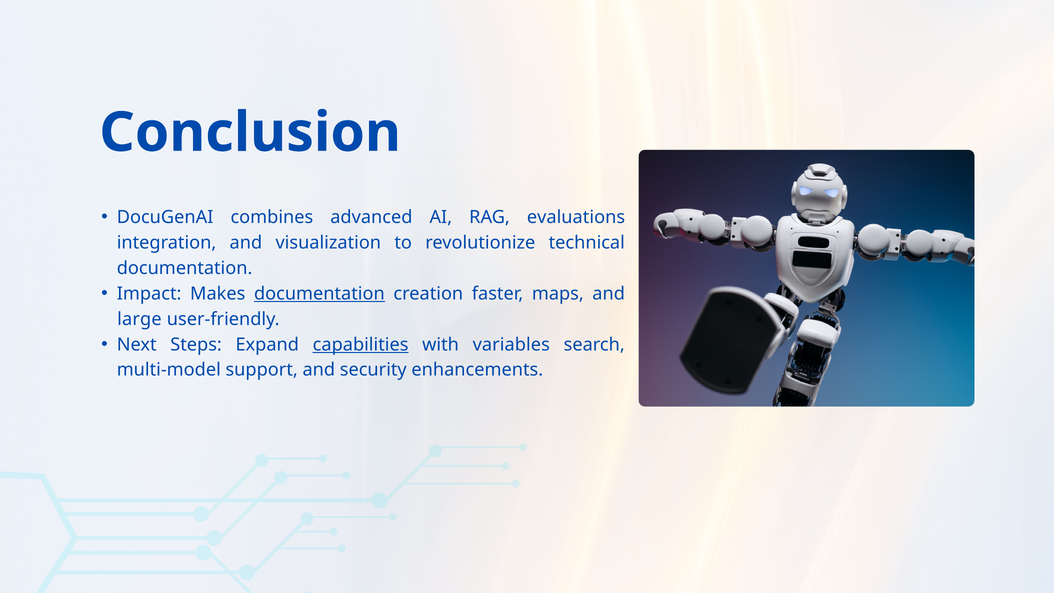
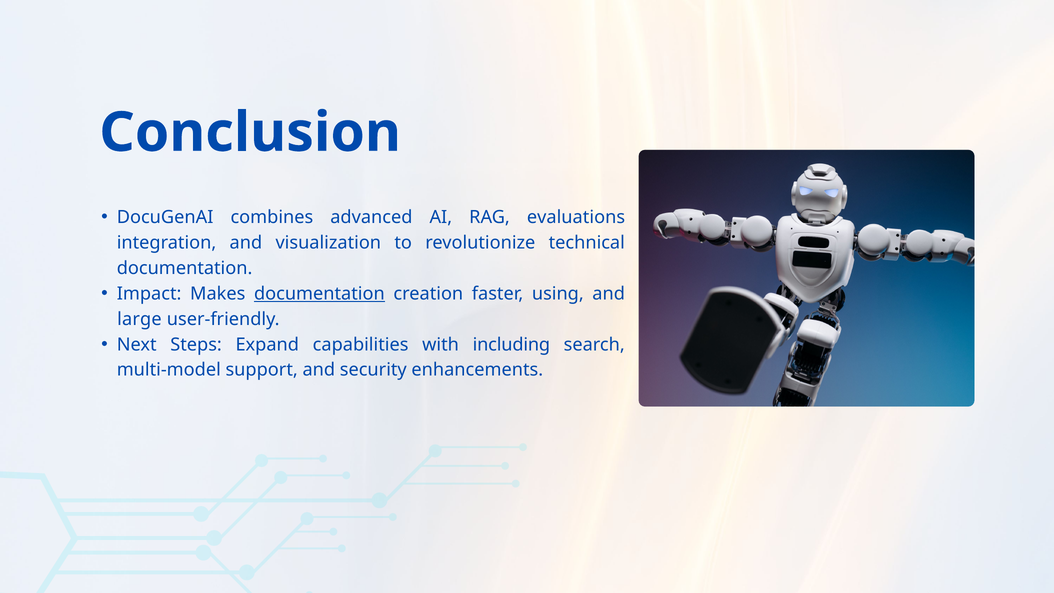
maps: maps -> using
capabilities underline: present -> none
variables: variables -> including
